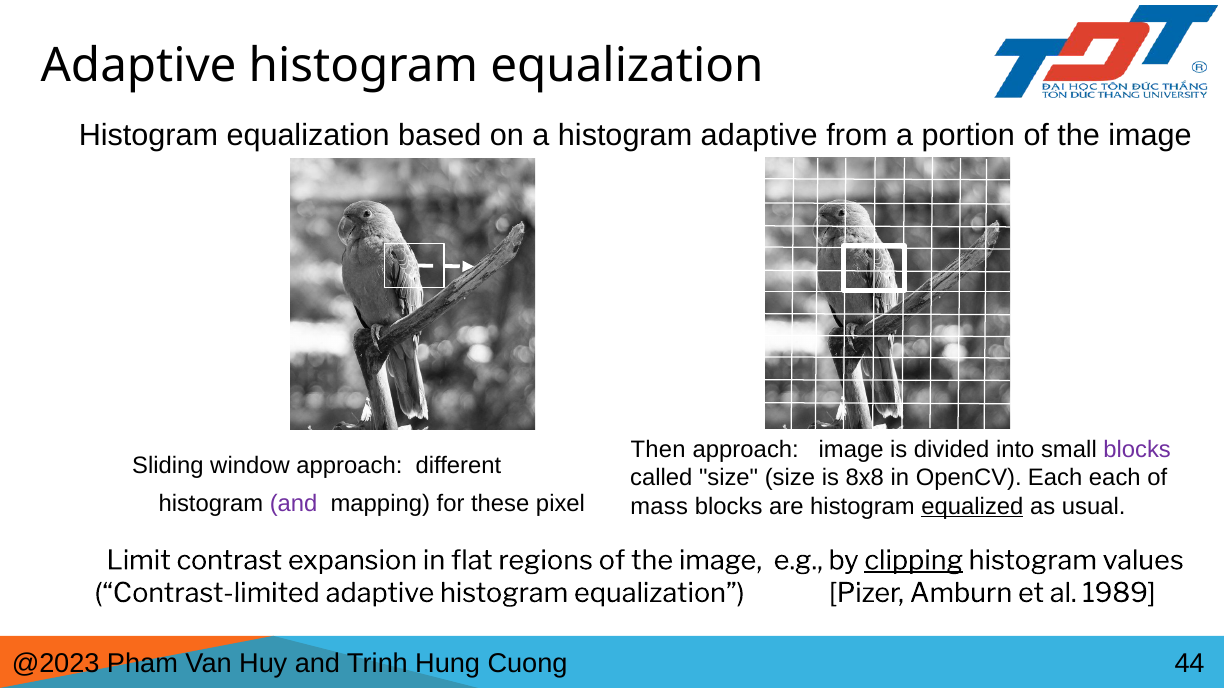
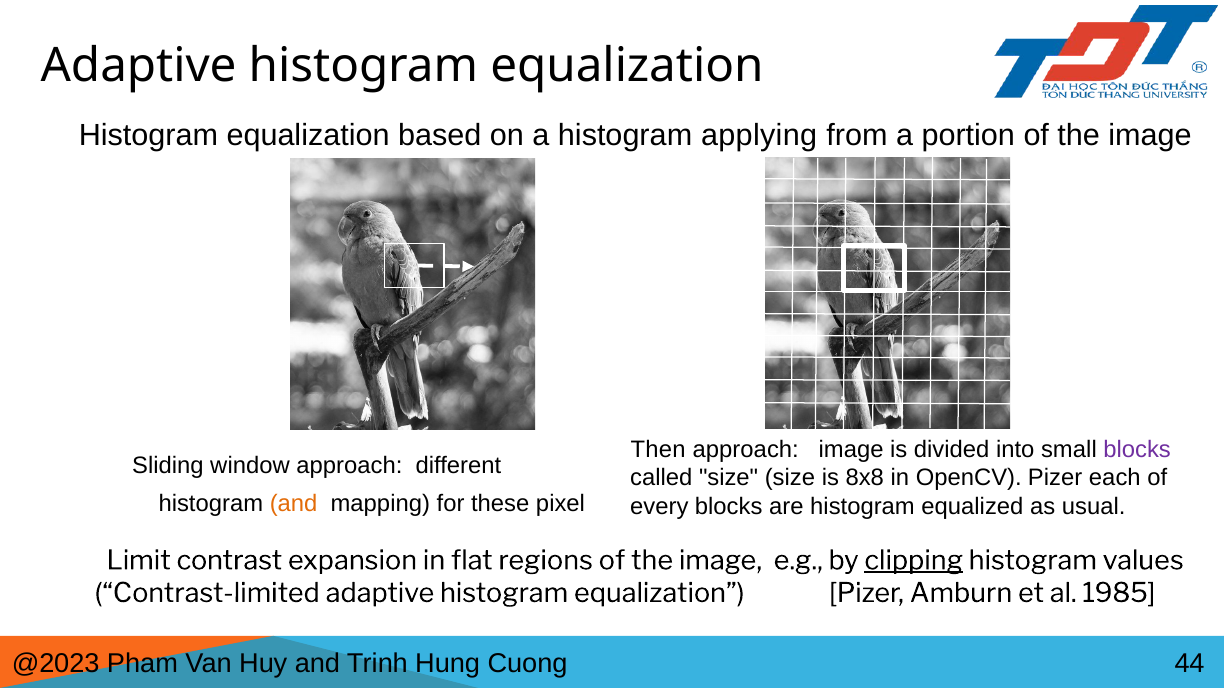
histogram adaptive: adaptive -> applying
OpenCV Each: Each -> Pizer
and at (294, 504) colour: purple -> orange
mass: mass -> every
equalized underline: present -> none
1989: 1989 -> 1985
